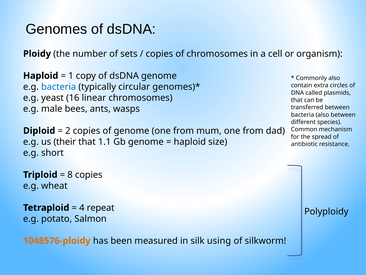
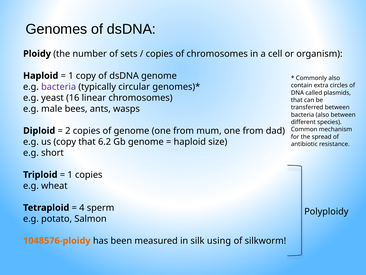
bacteria at (59, 87) colour: blue -> purple
us their: their -> copy
1.1: 1.1 -> 6.2
8 at (70, 174): 8 -> 1
repeat: repeat -> sperm
